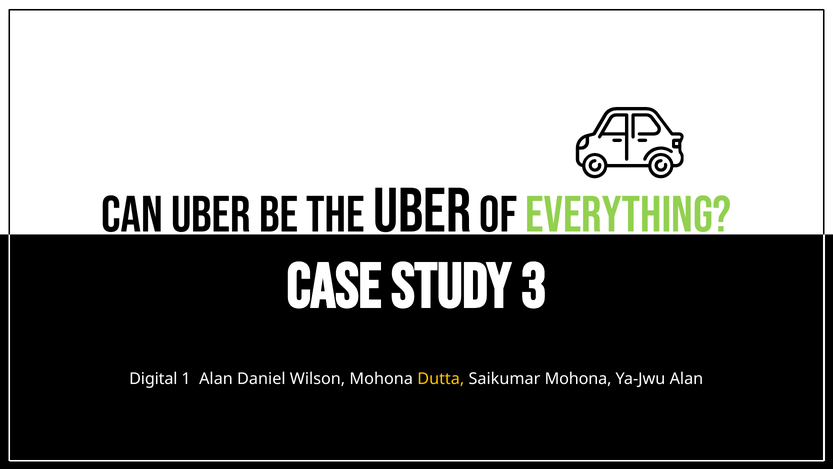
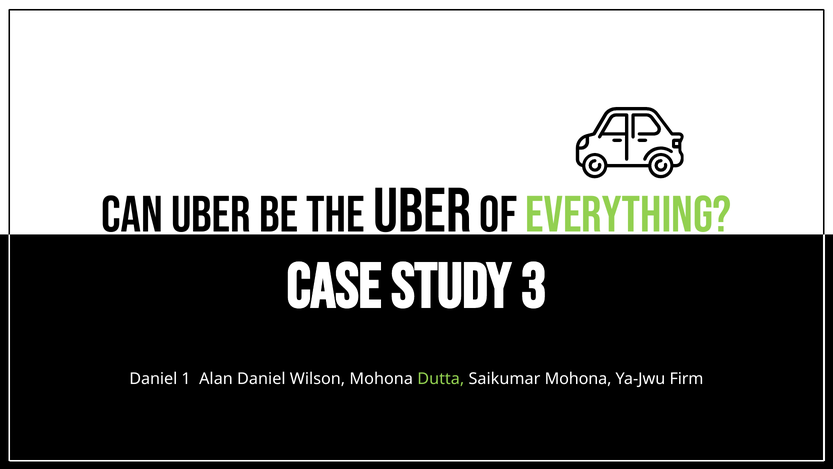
Digital at (153, 379): Digital -> Daniel
Dutta colour: yellow -> light green
Ya-Jwu Alan: Alan -> Firm
